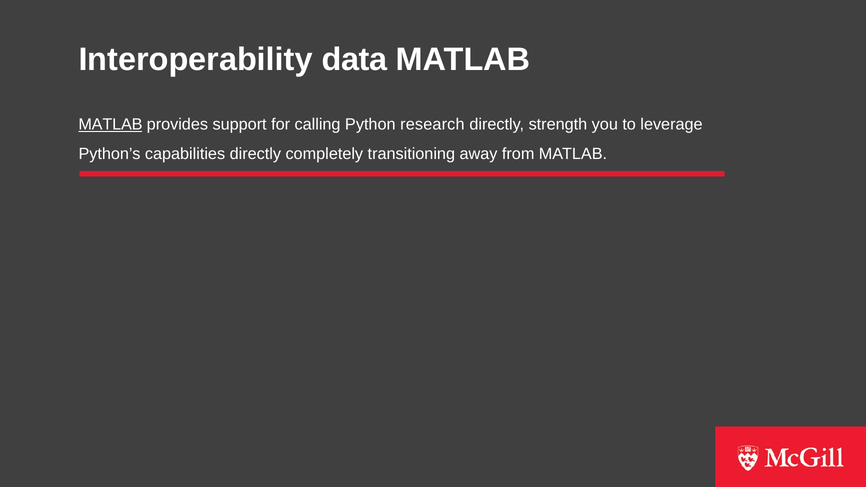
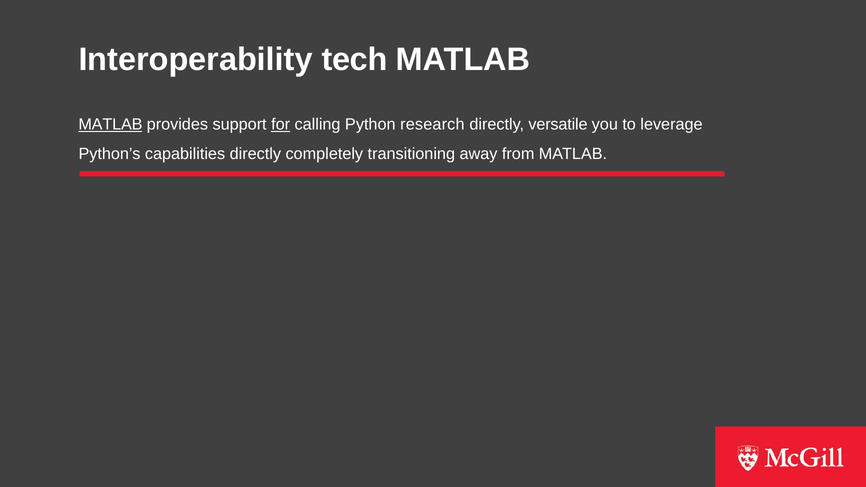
data: data -> tech
for underline: none -> present
strength: strength -> versatile
